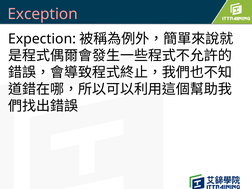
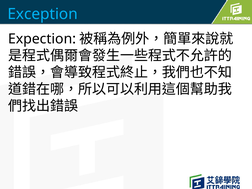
Exception colour: pink -> light blue
